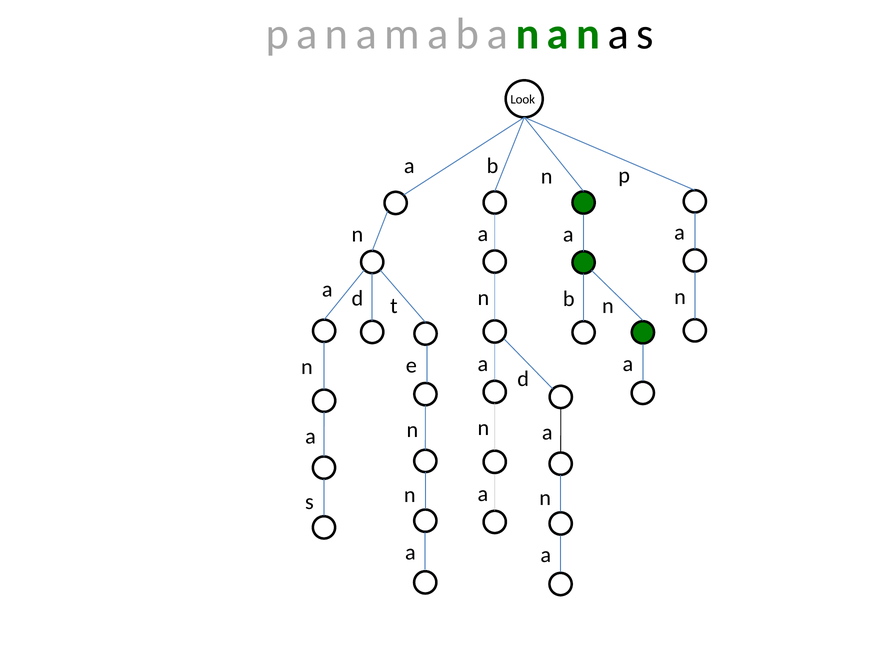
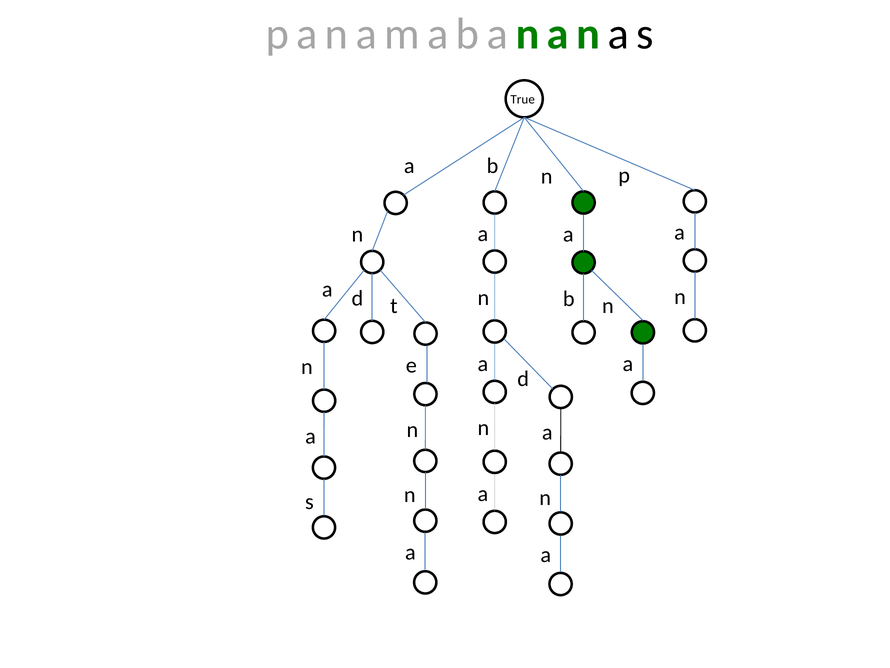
Look: Look -> True
